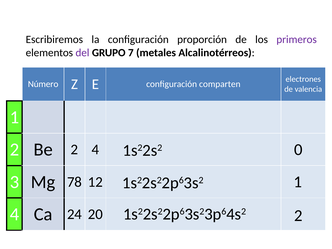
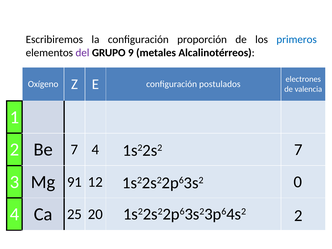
primeros colour: purple -> blue
7: 7 -> 9
Número: Número -> Oxígeno
comparten: comparten -> postulados
Be 2: 2 -> 7
1s22s2 0: 0 -> 7
78: 78 -> 91
1s22s22p63s2 1: 1 -> 0
24: 24 -> 25
